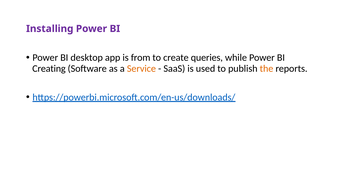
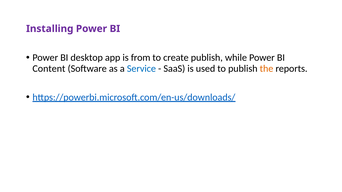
create queries: queries -> publish
Creating: Creating -> Content
Service colour: orange -> blue
